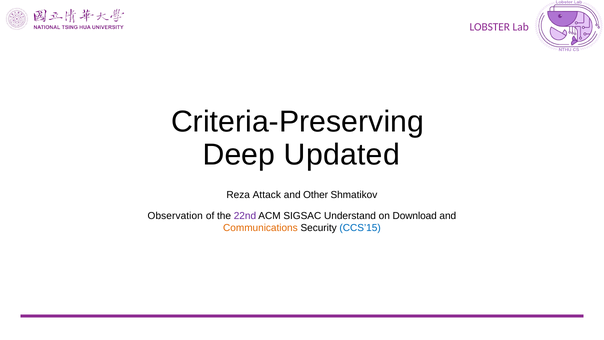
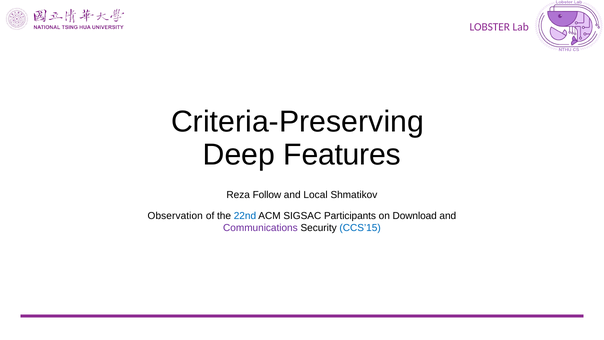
Updated: Updated -> Features
Attack: Attack -> Follow
Other: Other -> Local
22nd colour: purple -> blue
Understand: Understand -> Participants
Communications colour: orange -> purple
